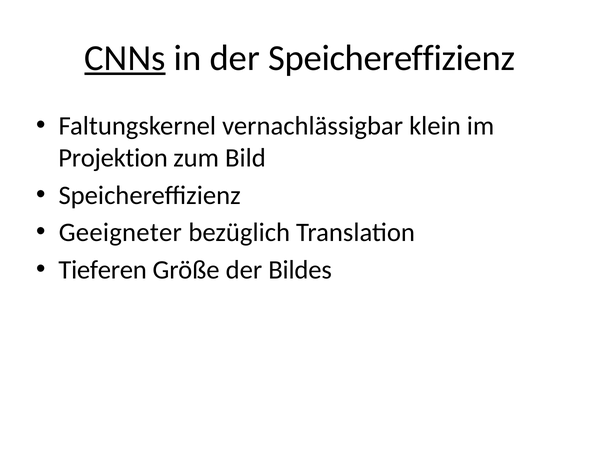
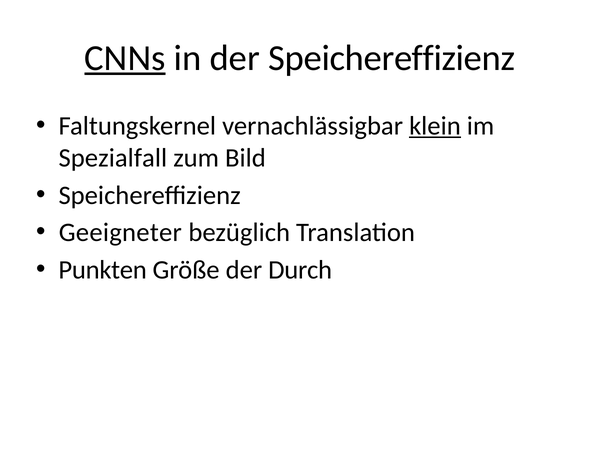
klein underline: none -> present
Projektion: Projektion -> Spezialfall
Tieferen: Tieferen -> Punkten
Bildes: Bildes -> Durch
